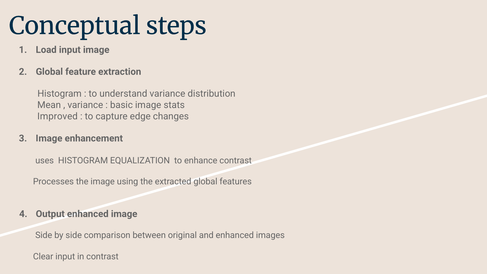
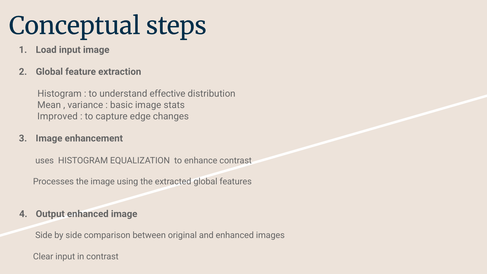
understand variance: variance -> effective
